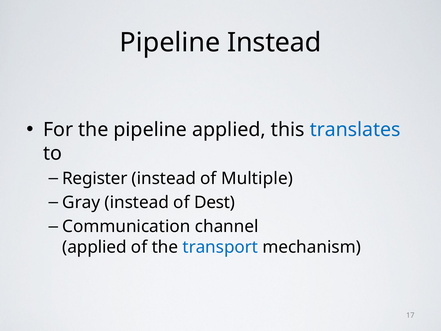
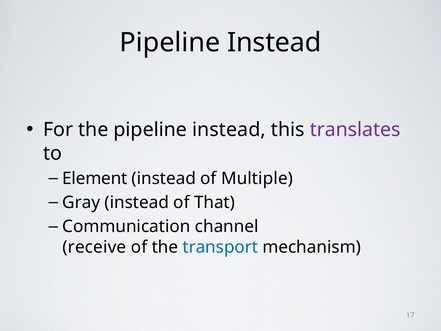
the pipeline applied: applied -> instead
translates colour: blue -> purple
Register: Register -> Element
Dest: Dest -> That
applied at (94, 247): applied -> receive
